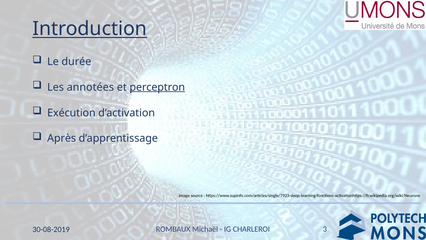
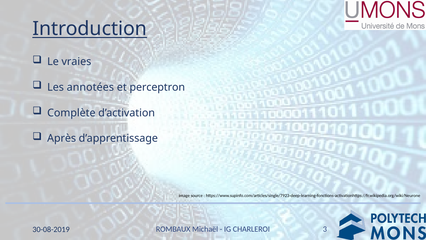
durée: durée -> vraies
perceptron underline: present -> none
Exécution: Exécution -> Complète
